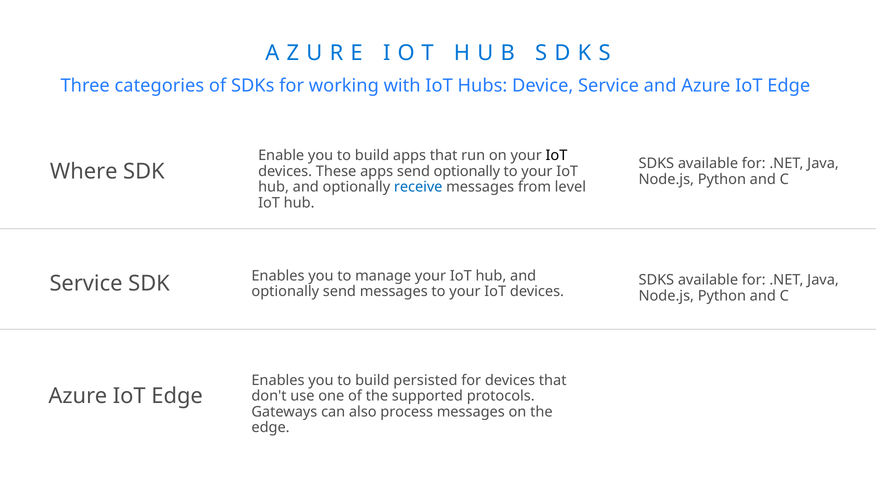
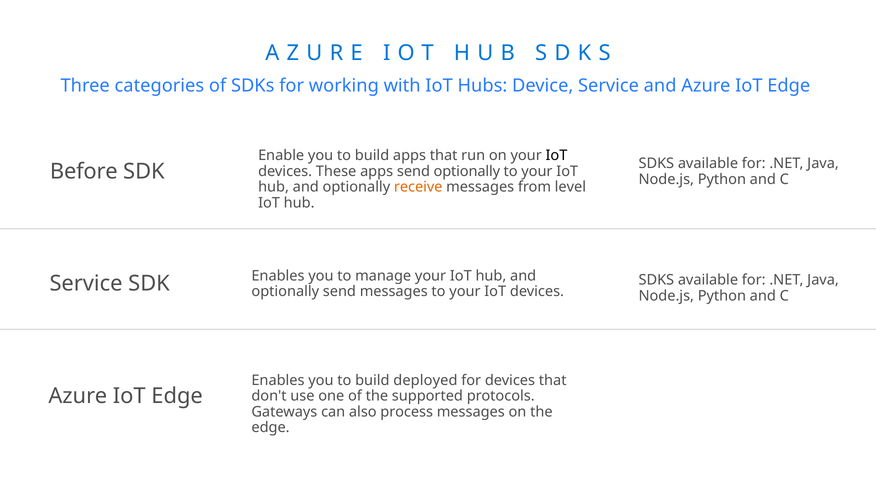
Where: Where -> Before
receive colour: blue -> orange
persisted: persisted -> deployed
